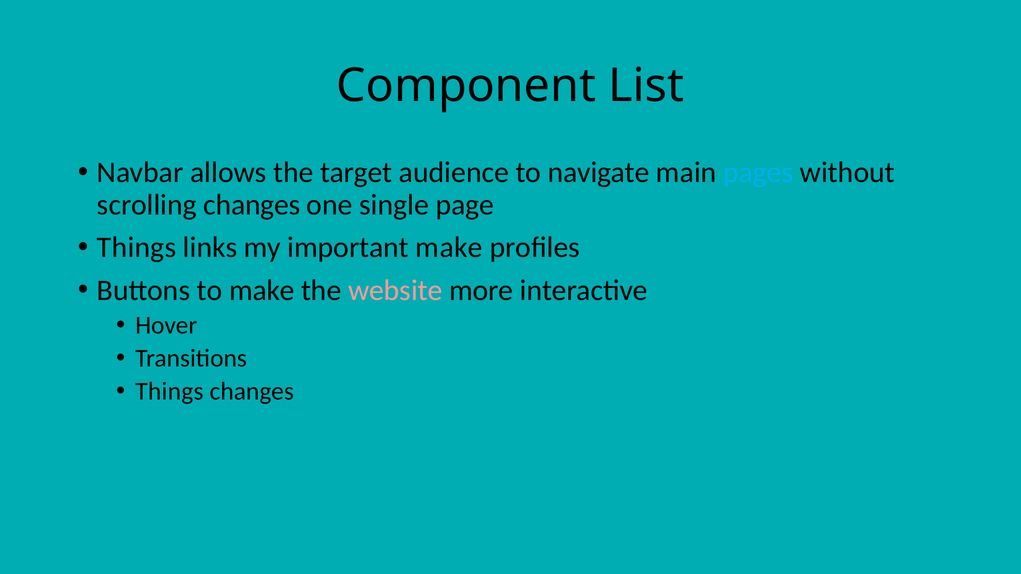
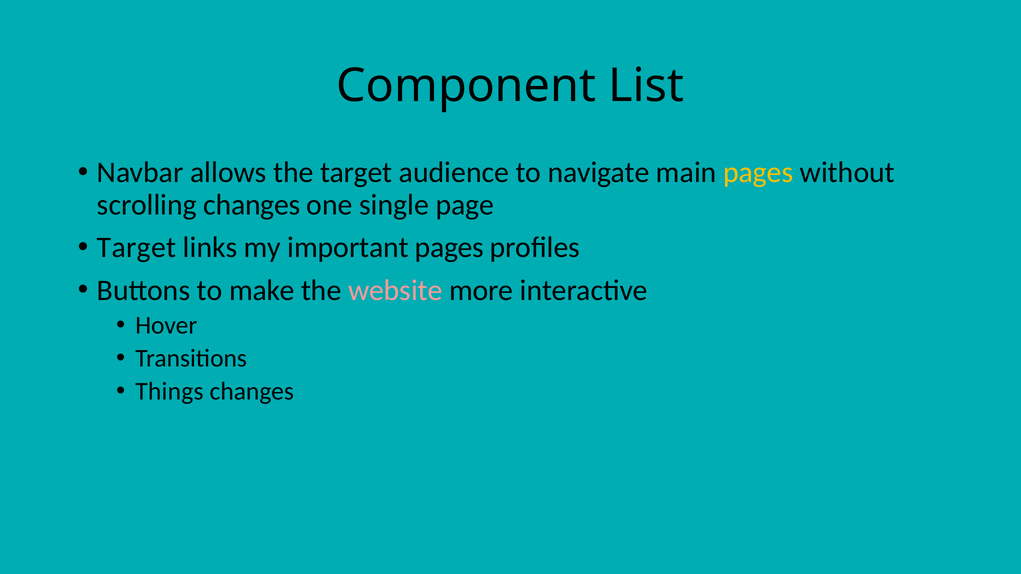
pages at (758, 173) colour: light blue -> yellow
Things at (137, 248): Things -> Target
important make: make -> pages
